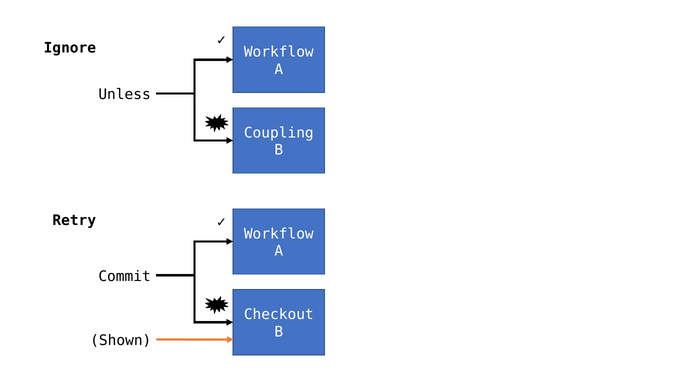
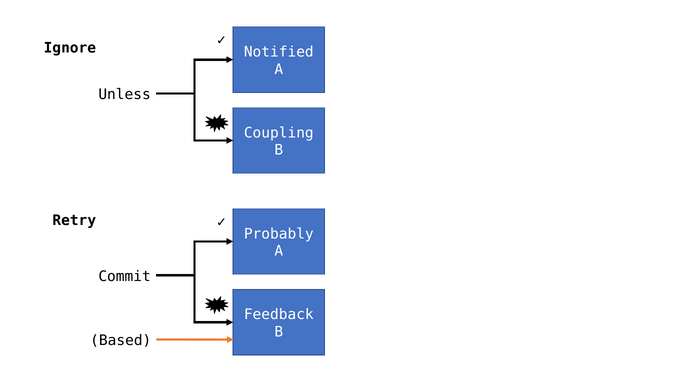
Workflow at (279, 52): Workflow -> Notified
Workflow at (279, 234): Workflow -> Probably
Checkout: Checkout -> Feedback
Shown: Shown -> Based
